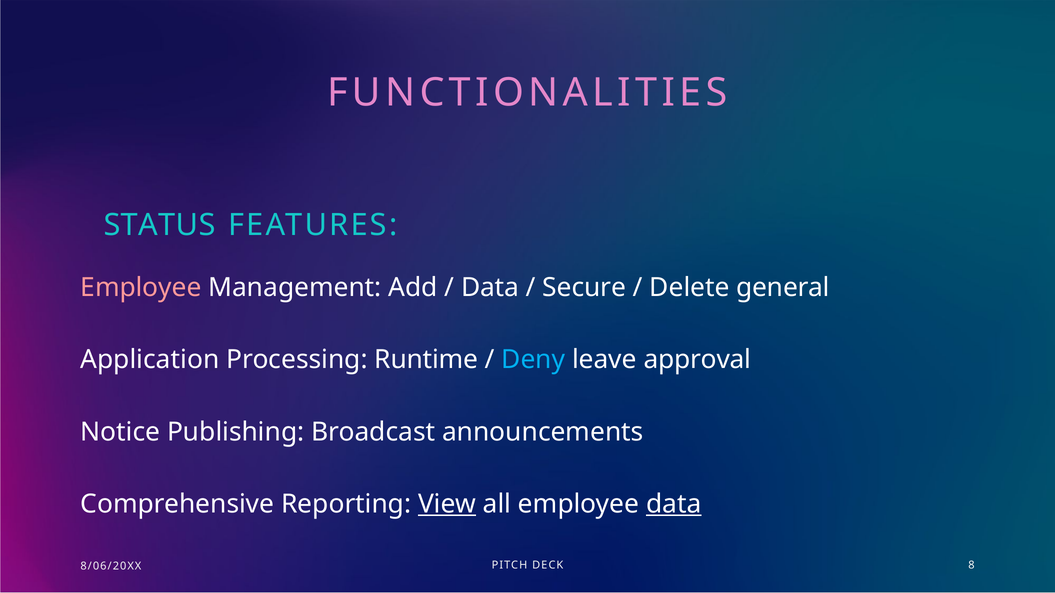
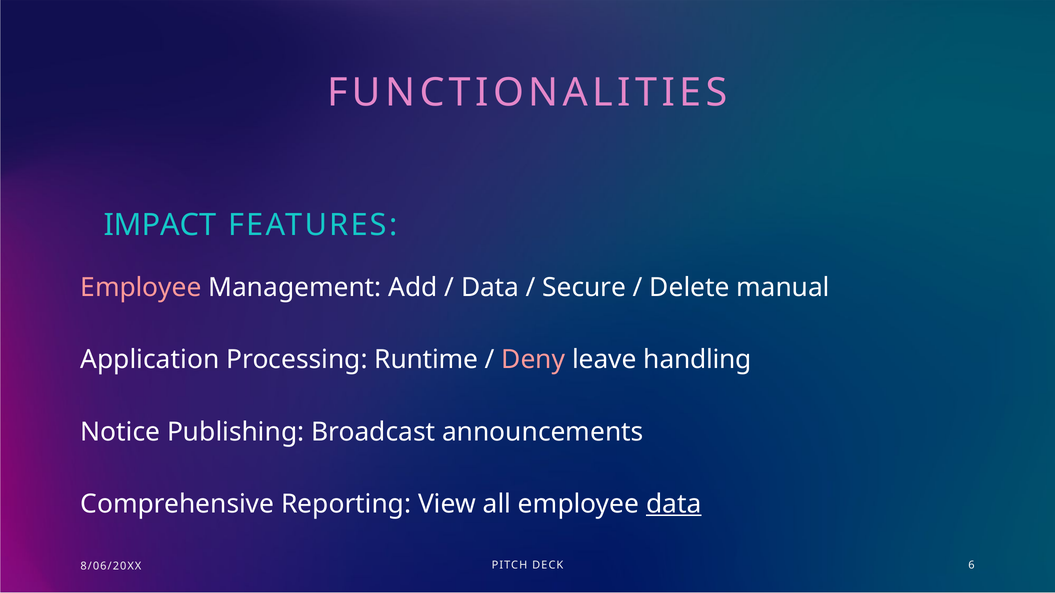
STATUS: STATUS -> IMPACT
general: general -> manual
Deny colour: light blue -> pink
approval: approval -> handling
View underline: present -> none
8: 8 -> 6
